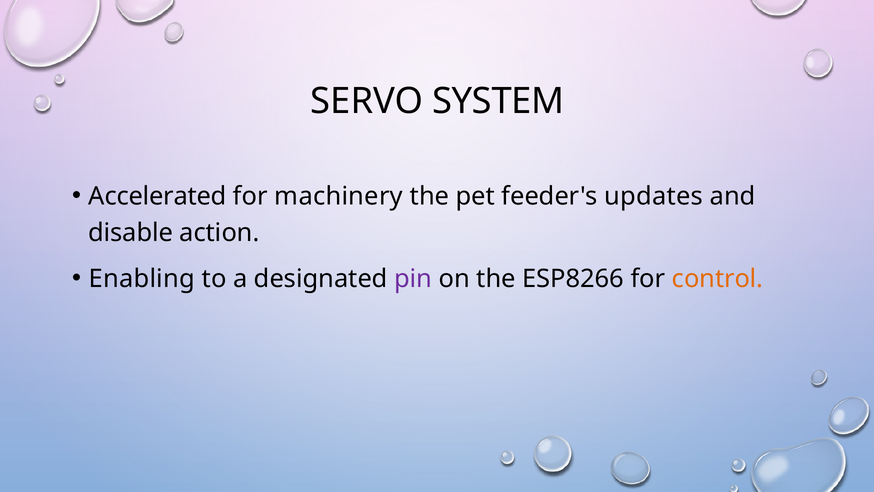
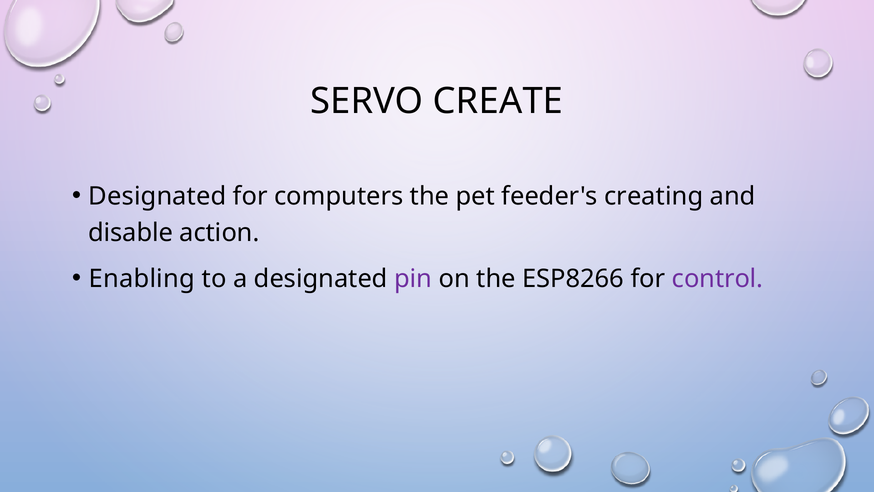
SYSTEM: SYSTEM -> CREATE
Accelerated at (158, 196): Accelerated -> Designated
machinery: machinery -> computers
updates: updates -> creating
control colour: orange -> purple
